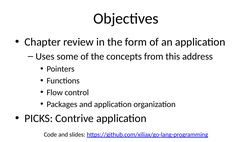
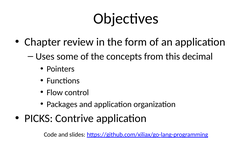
address: address -> decimal
